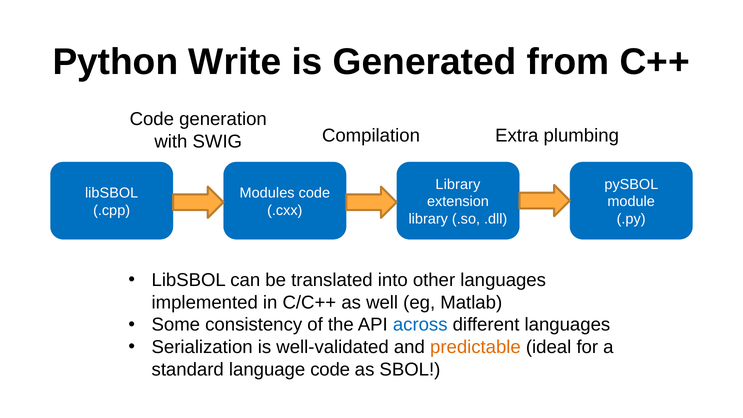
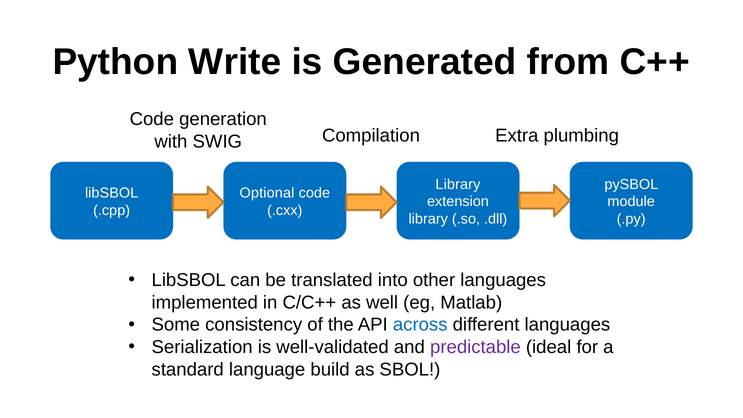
Modules: Modules -> Optional
predictable colour: orange -> purple
language code: code -> build
